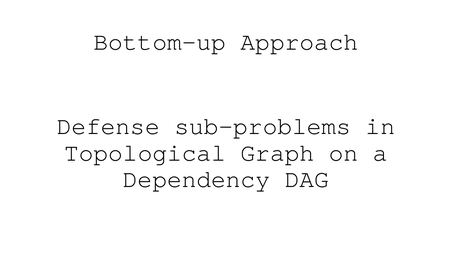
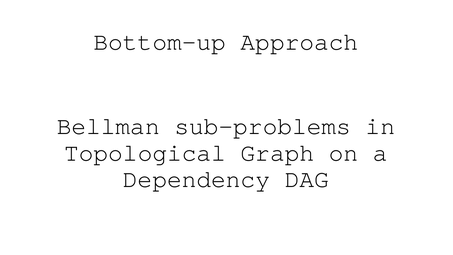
Defense: Defense -> Bellman
